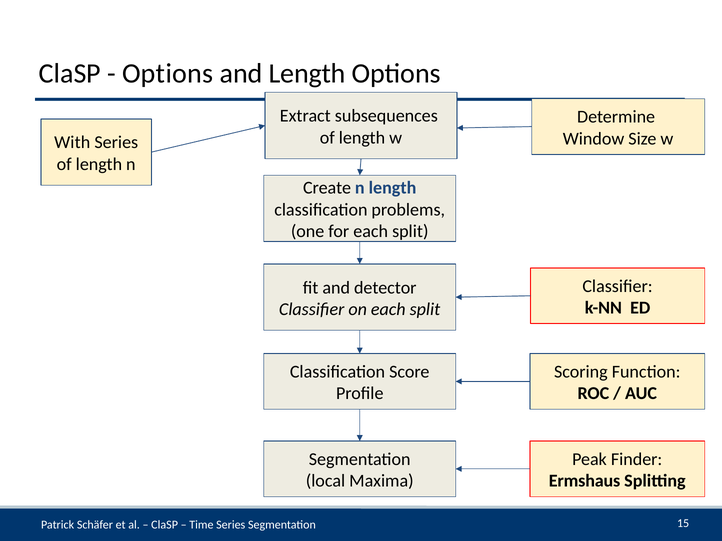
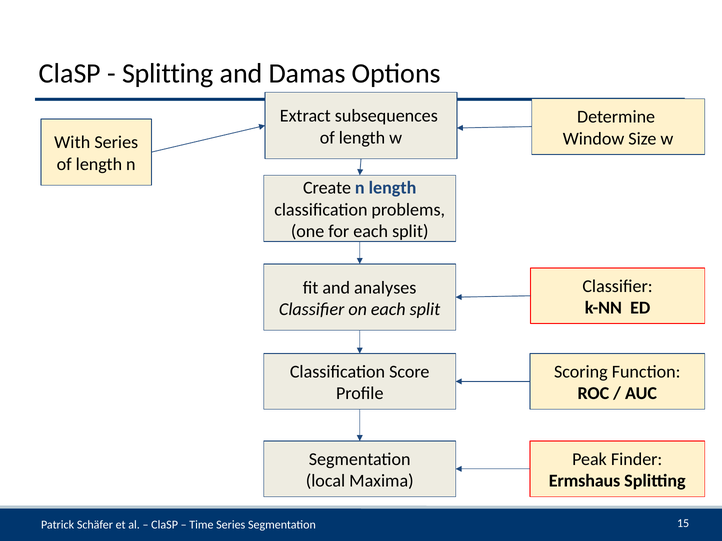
Options at (168, 73): Options -> Splitting
and Length: Length -> Damas
detector: detector -> analyses
